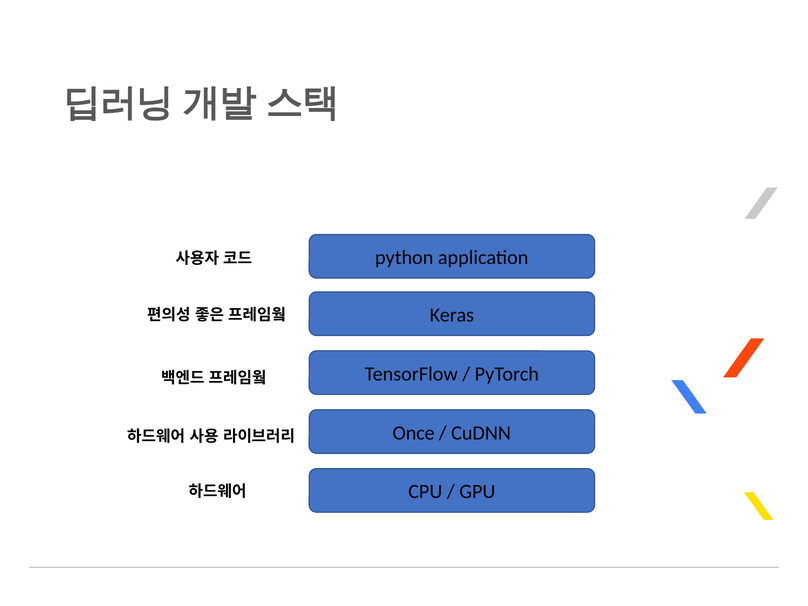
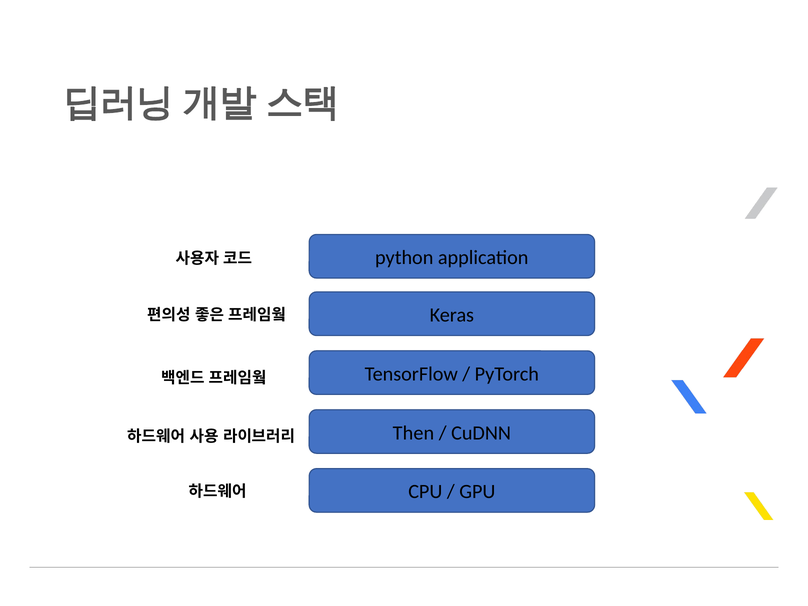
Once: Once -> Then
